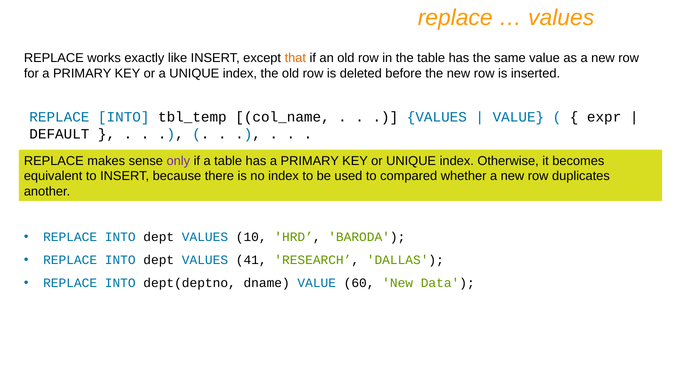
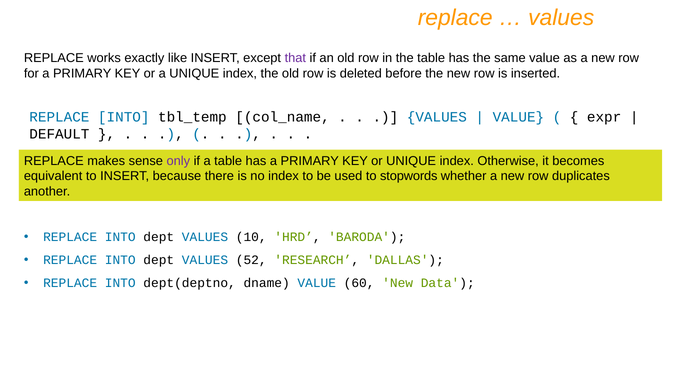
that colour: orange -> purple
compared: compared -> stopwords
41: 41 -> 52
